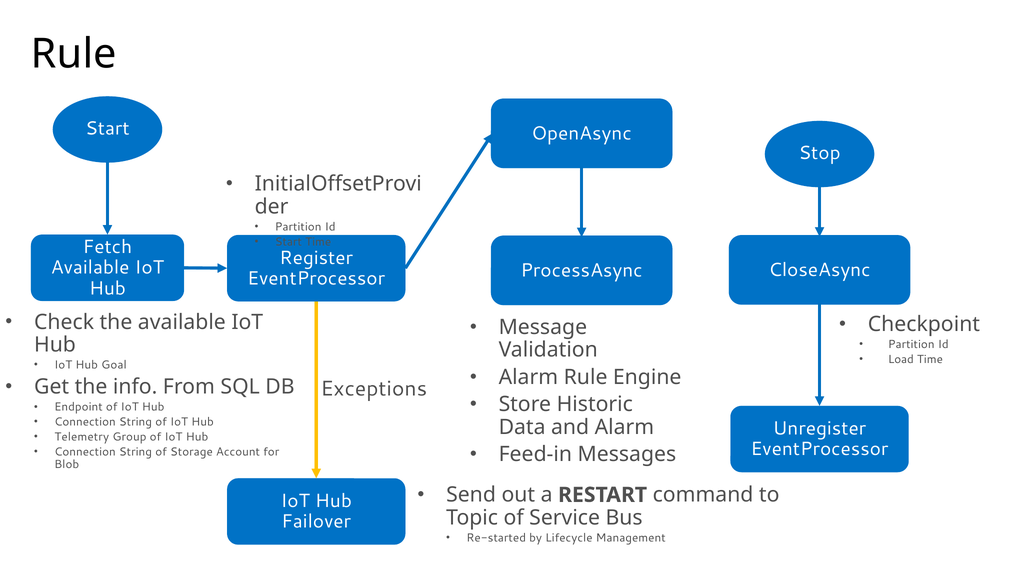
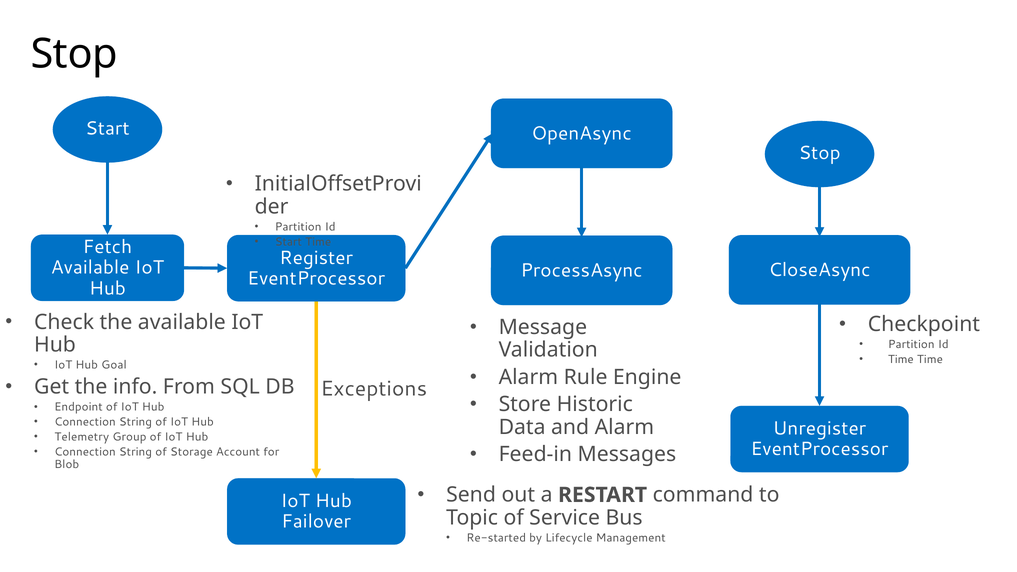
Rule at (74, 54): Rule -> Stop
Load at (901, 359): Load -> Time
